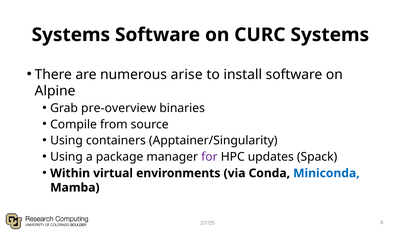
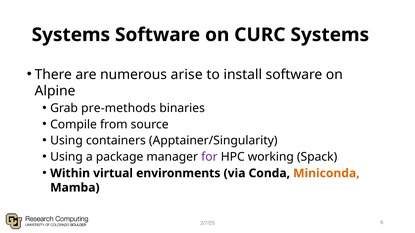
pre-overview: pre-overview -> pre-methods
updates: updates -> working
Miniconda colour: blue -> orange
